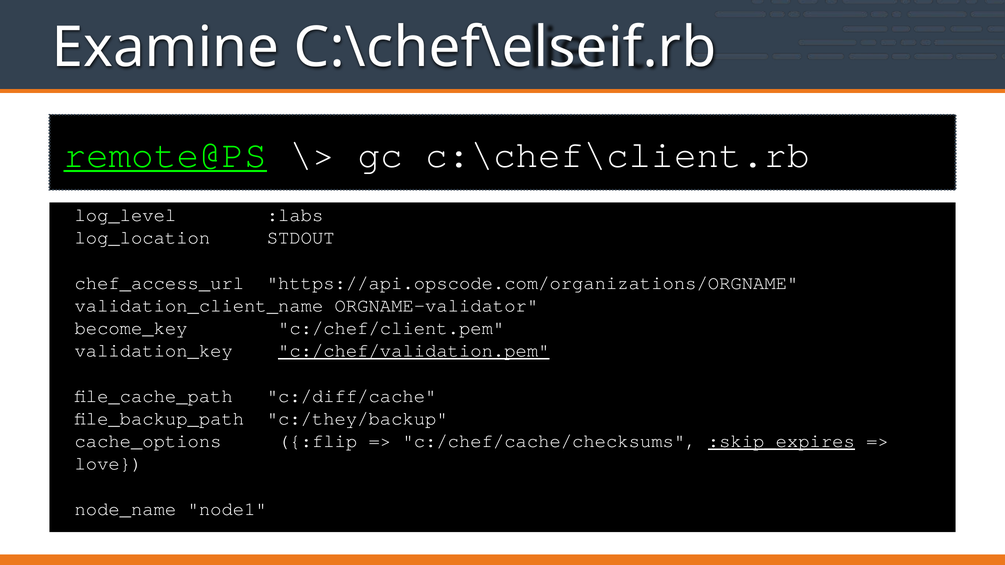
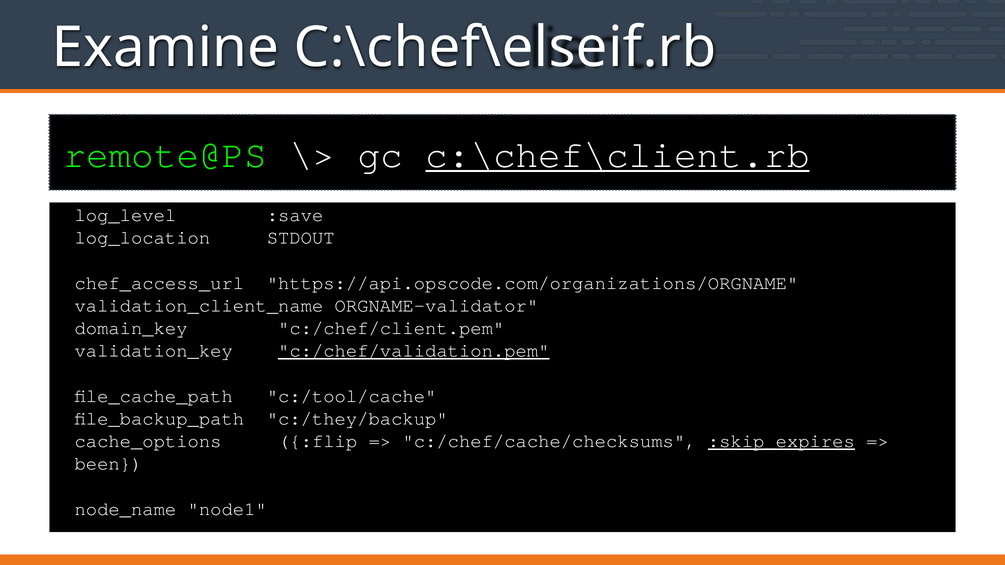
remote@PS underline: present -> none
c:\chef\client.rb underline: none -> present
:labs: :labs -> :save
become_key: become_key -> domain_key
c:/diff/cache: c:/diff/cache -> c:/tool/cache
love: love -> been
